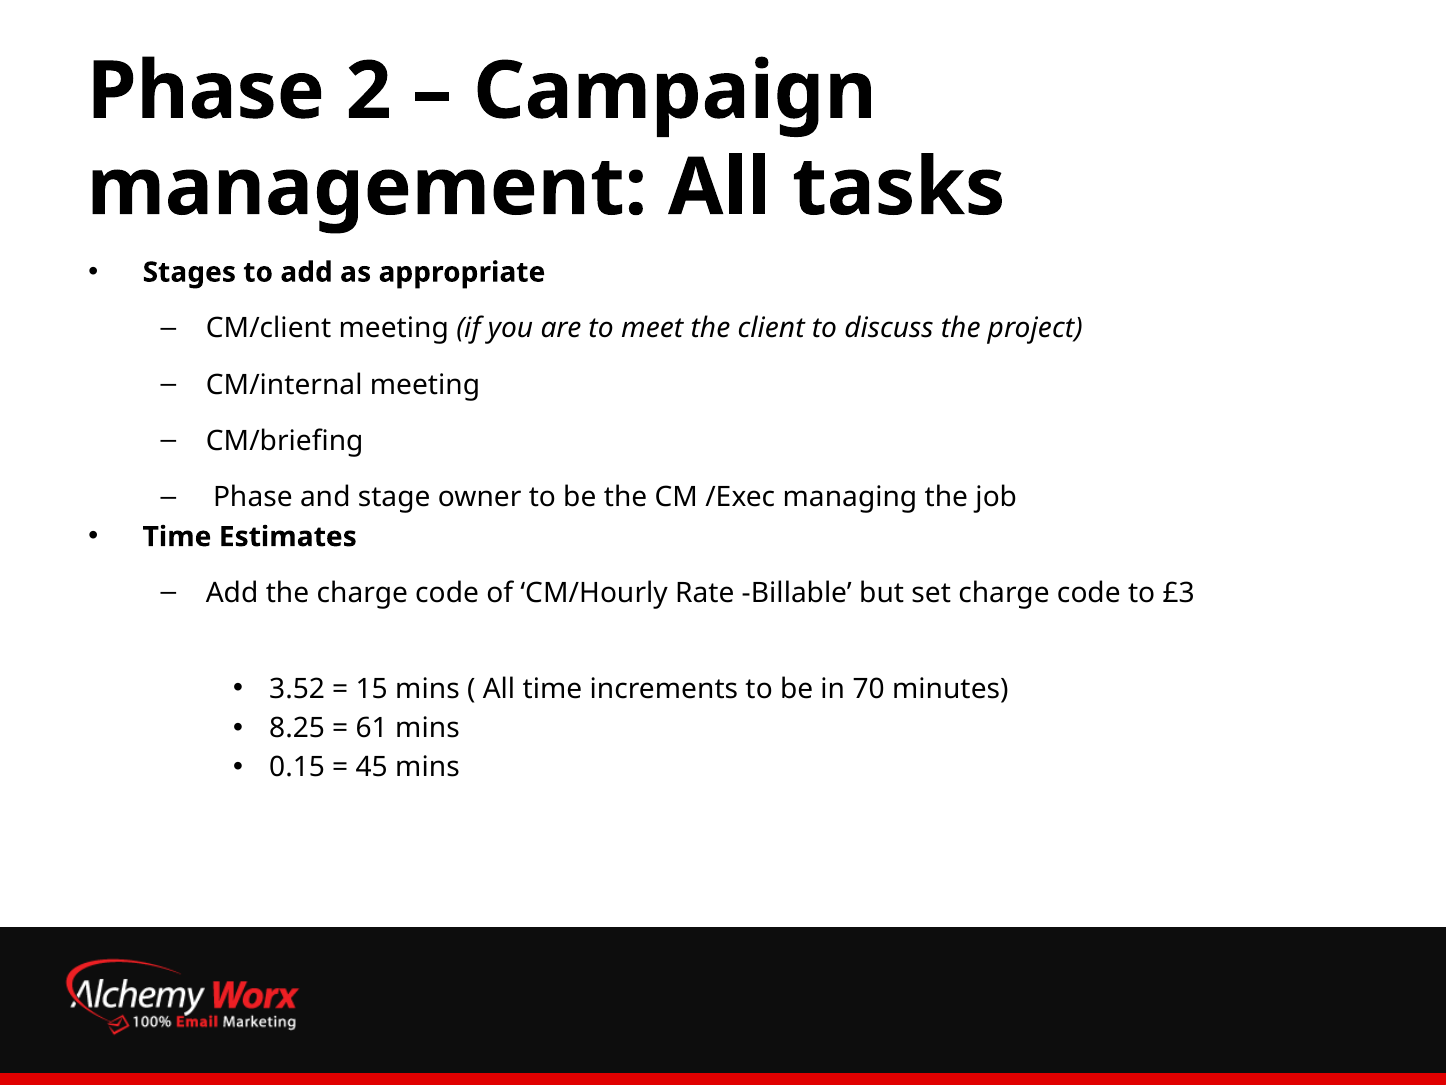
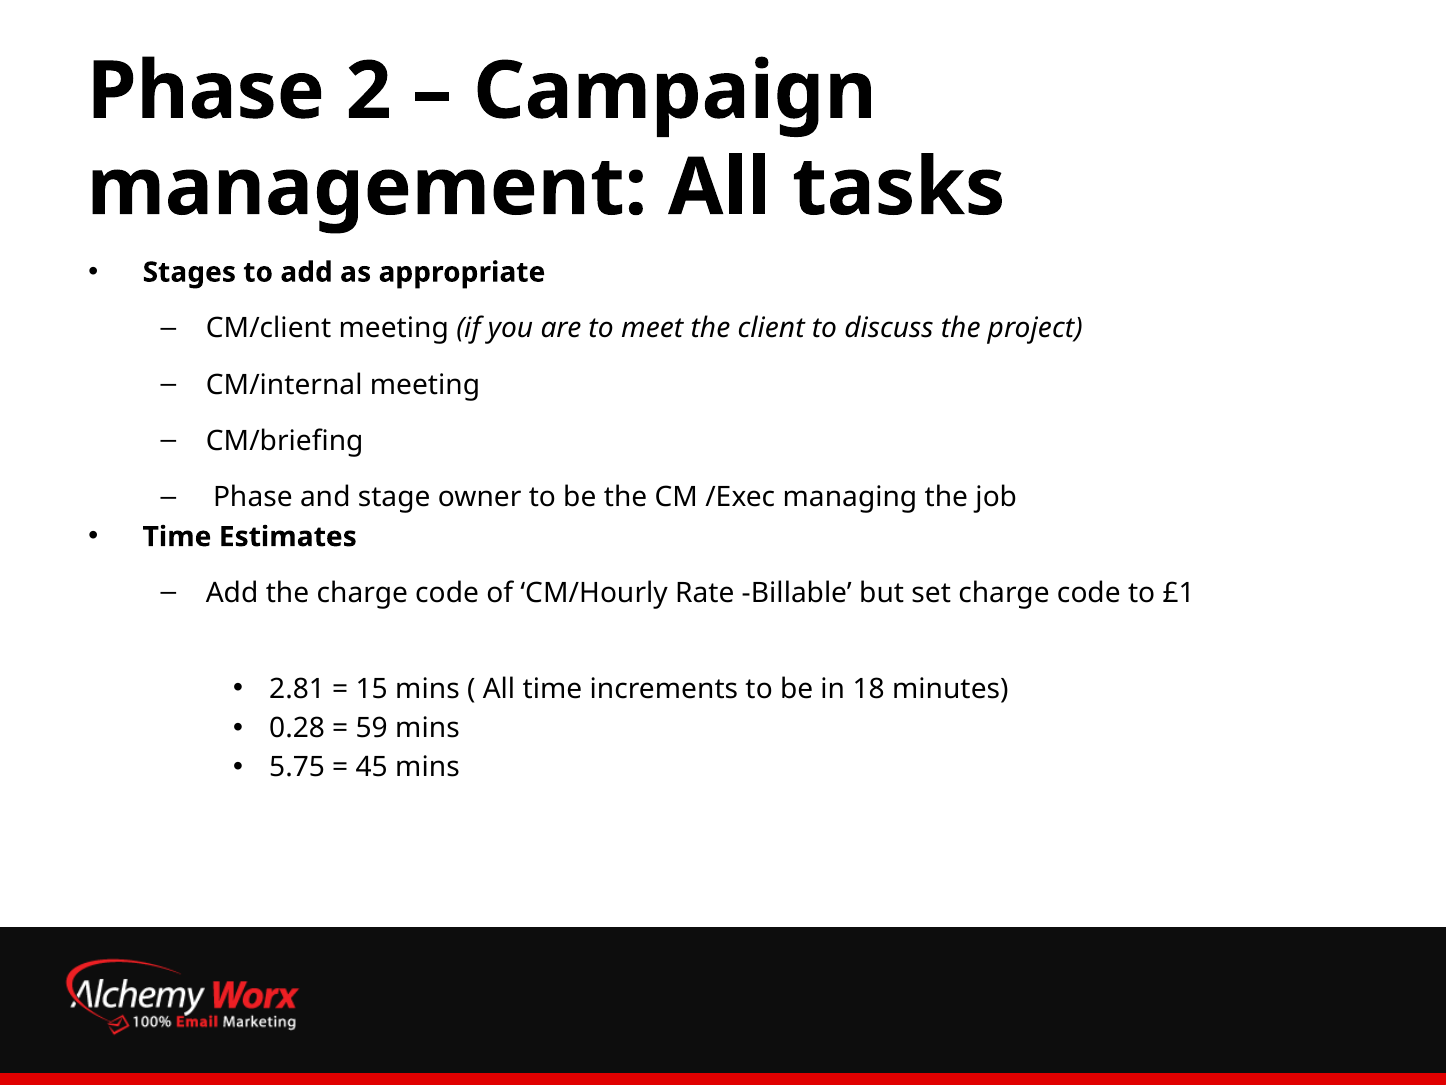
£3: £3 -> £1
3.52: 3.52 -> 2.81
70: 70 -> 18
8.25: 8.25 -> 0.28
61: 61 -> 59
0.15: 0.15 -> 5.75
